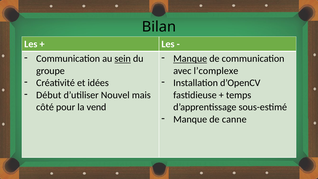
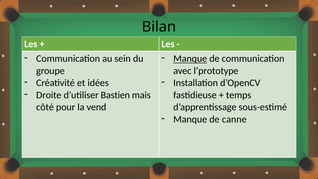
sein underline: present -> none
l’complexe: l’complexe -> l’prototype
Début: Début -> Droite
Nouvel: Nouvel -> Bastien
